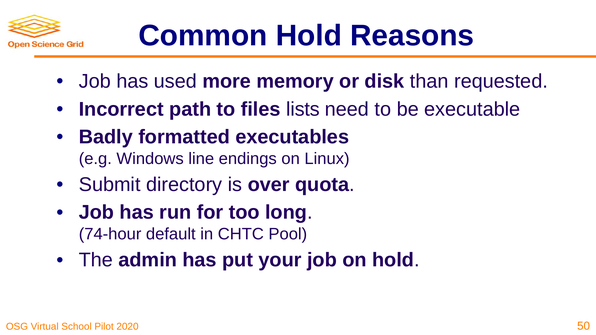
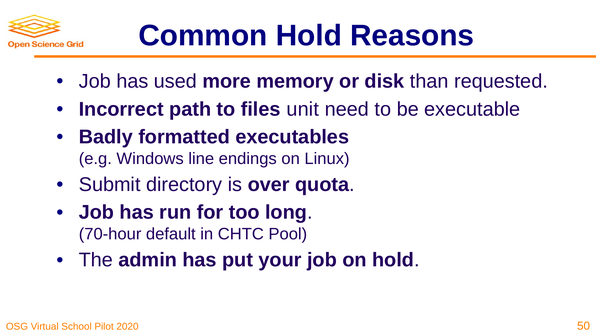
lists: lists -> unit
74-hour: 74-hour -> 70-hour
